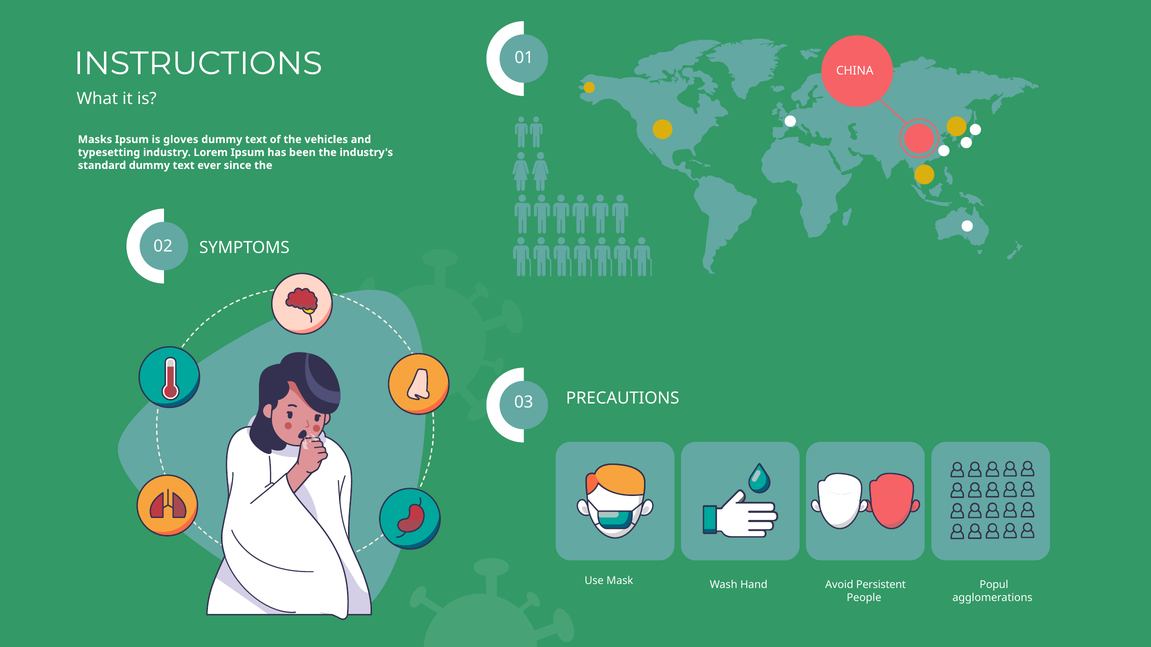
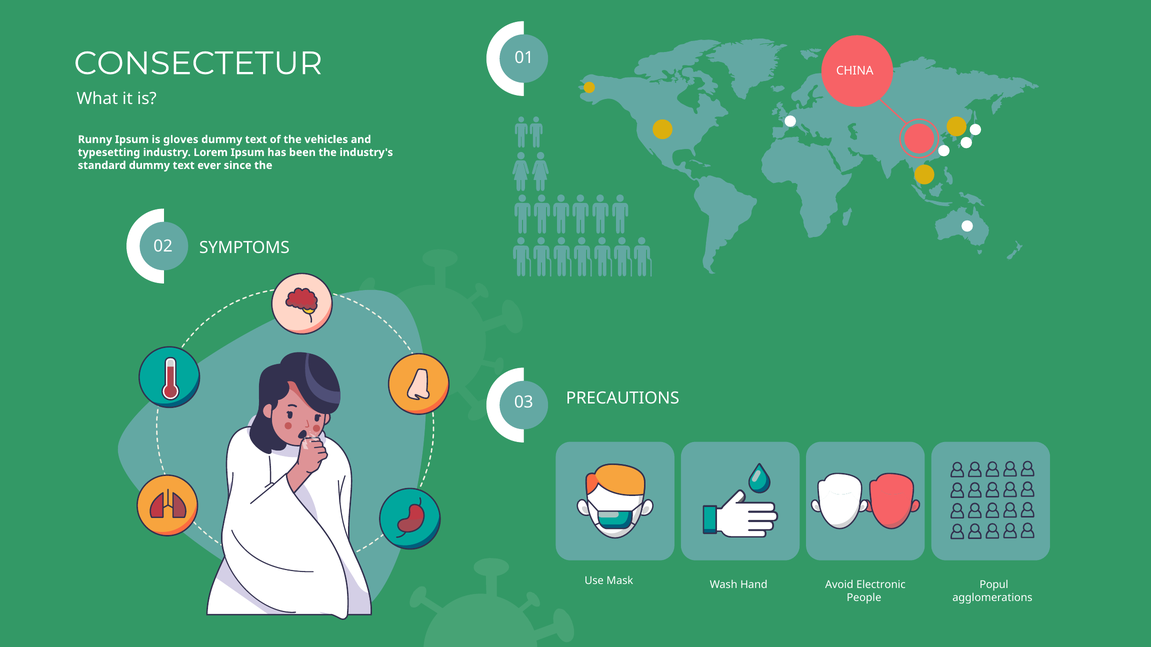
INSTRUCTIONS: INSTRUCTIONS -> CONSECTETUR
Masks: Masks -> Runny
Persistent: Persistent -> Electronic
